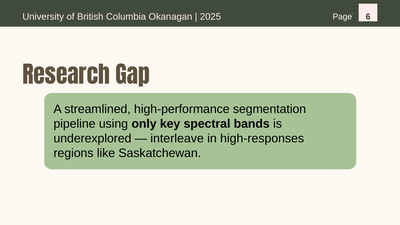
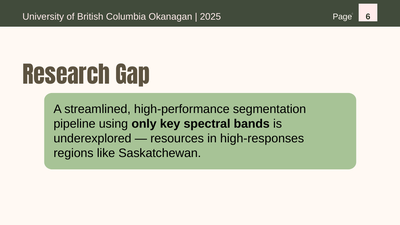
interleave: interleave -> resources
